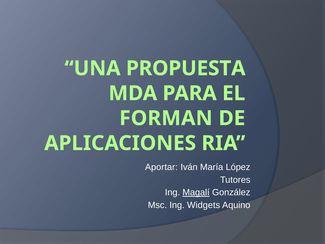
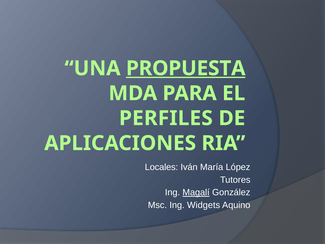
PROPUESTA underline: none -> present
FORMAN: FORMAN -> PERFILES
Aportar: Aportar -> Locales
